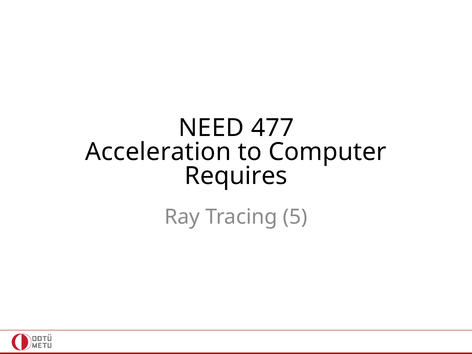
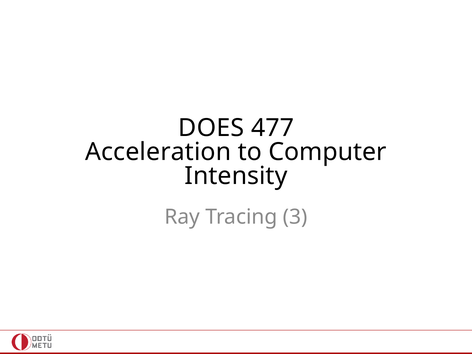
NEED: NEED -> DOES
Requires: Requires -> Intensity
5: 5 -> 3
